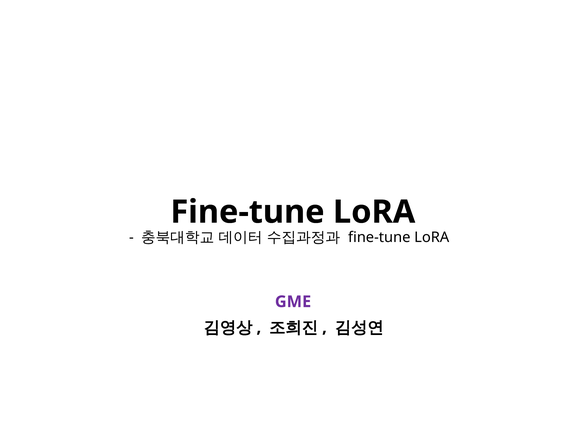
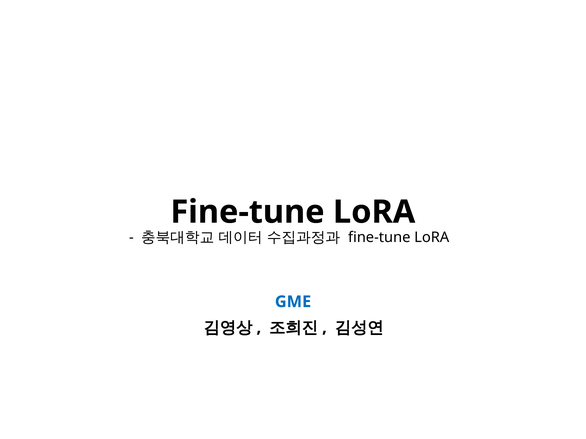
GME colour: purple -> blue
